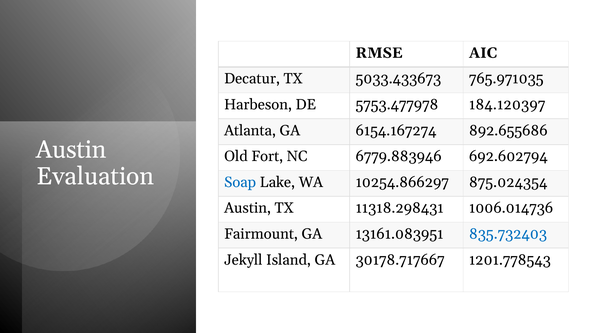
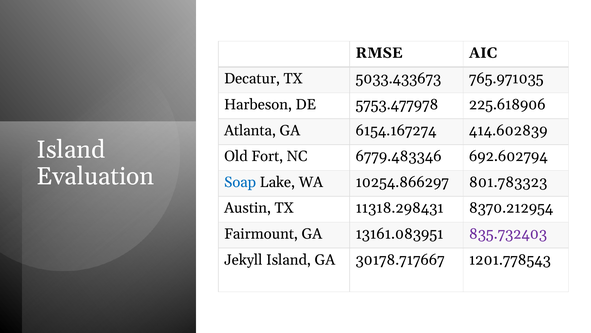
184.120397: 184.120397 -> 225.618906
892.655686: 892.655686 -> 414.602839
Austin at (71, 149): Austin -> Island
6779.883946: 6779.883946 -> 6779.483346
875.024354: 875.024354 -> 801.783323
1006.014736: 1006.014736 -> 8370.212954
835.732403 colour: blue -> purple
